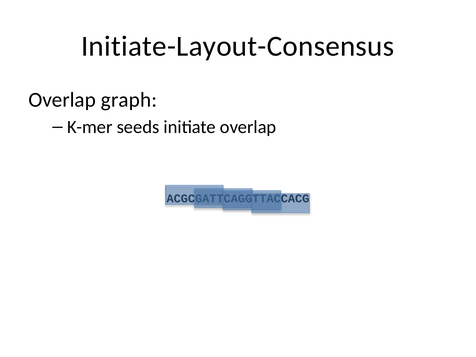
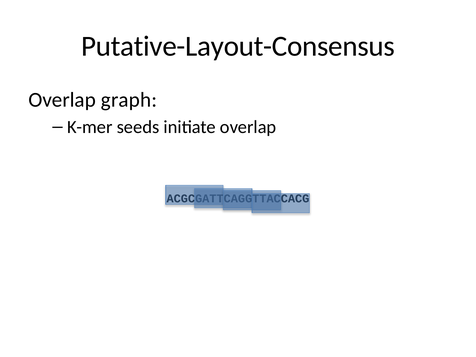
Initiate-Layout-Consensus: Initiate-Layout-Consensus -> Putative-Layout-Consensus
